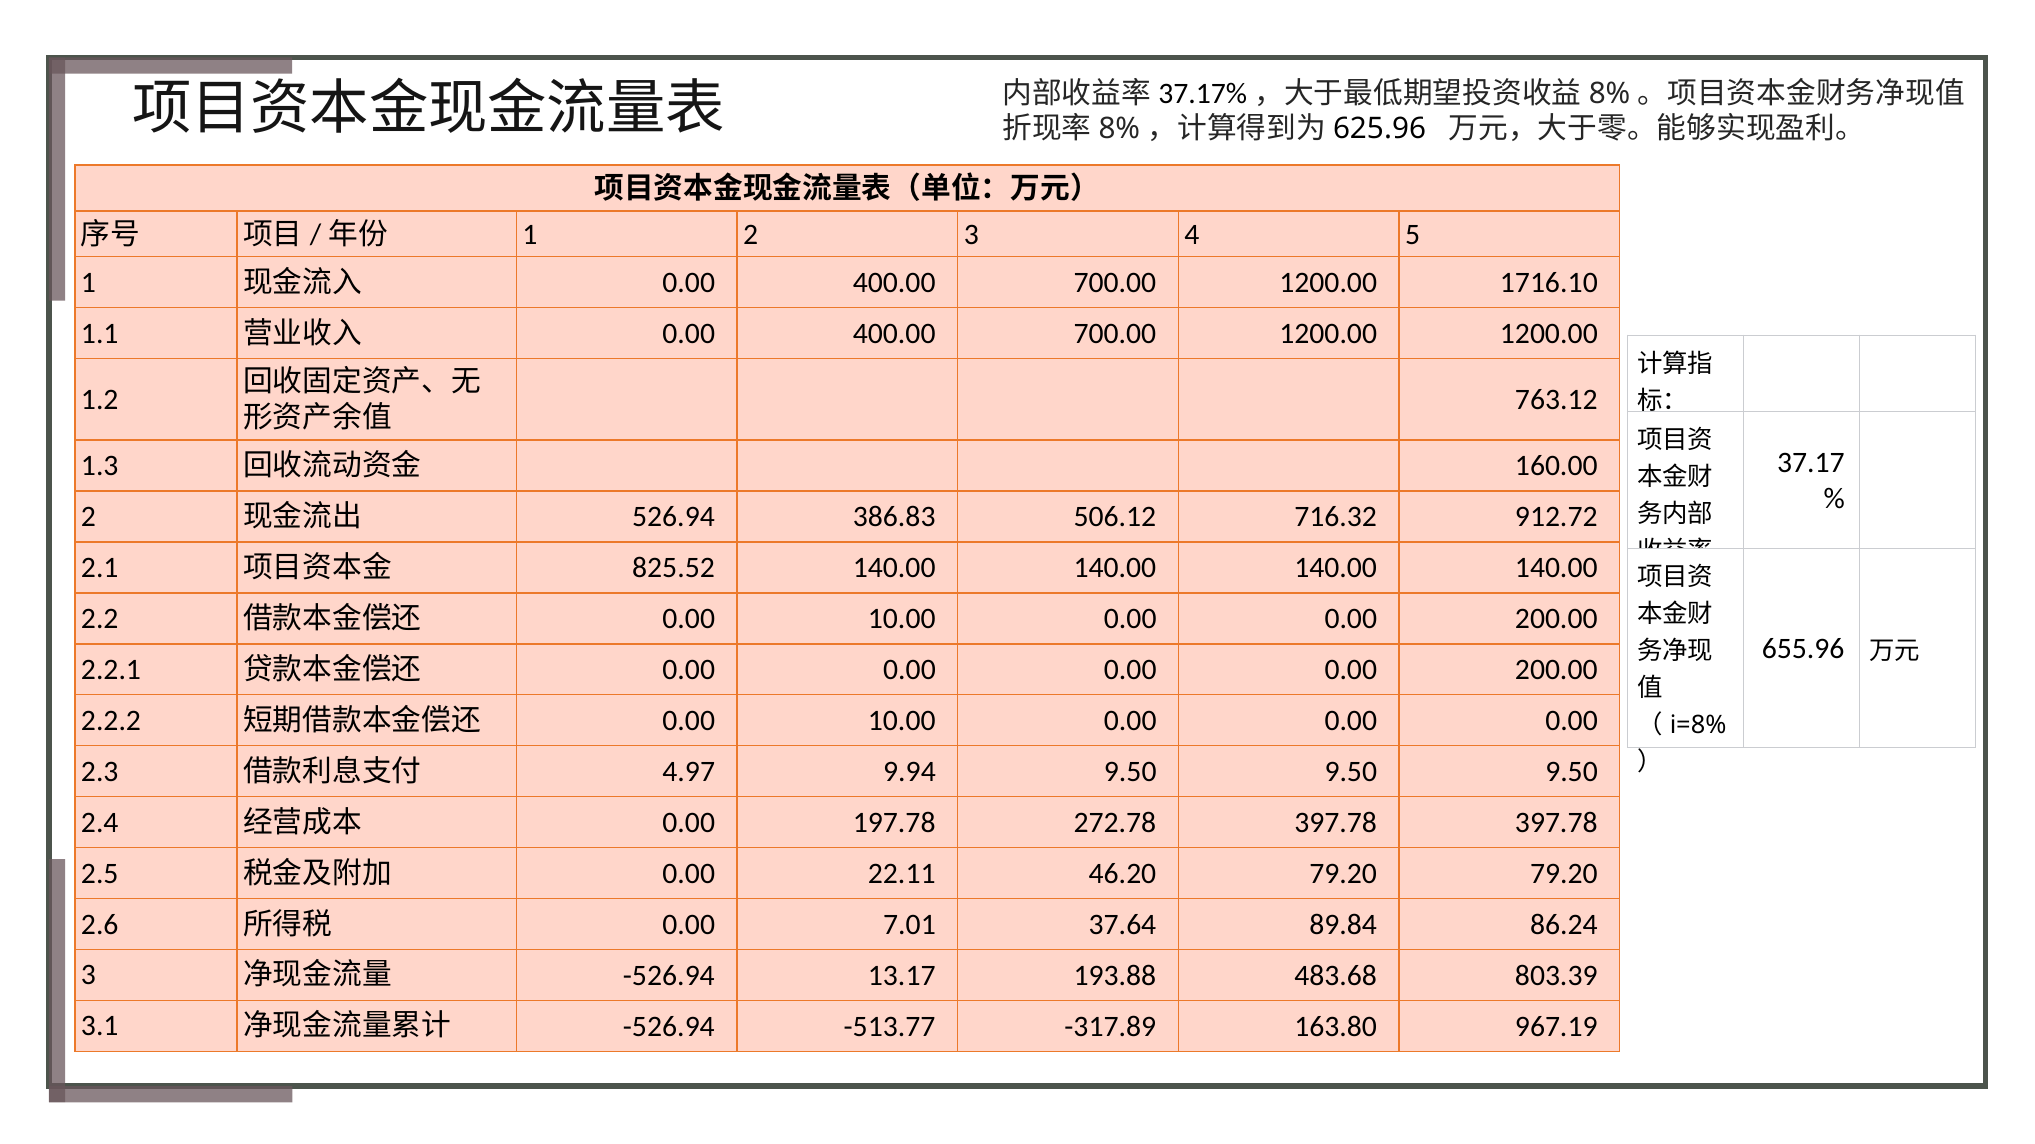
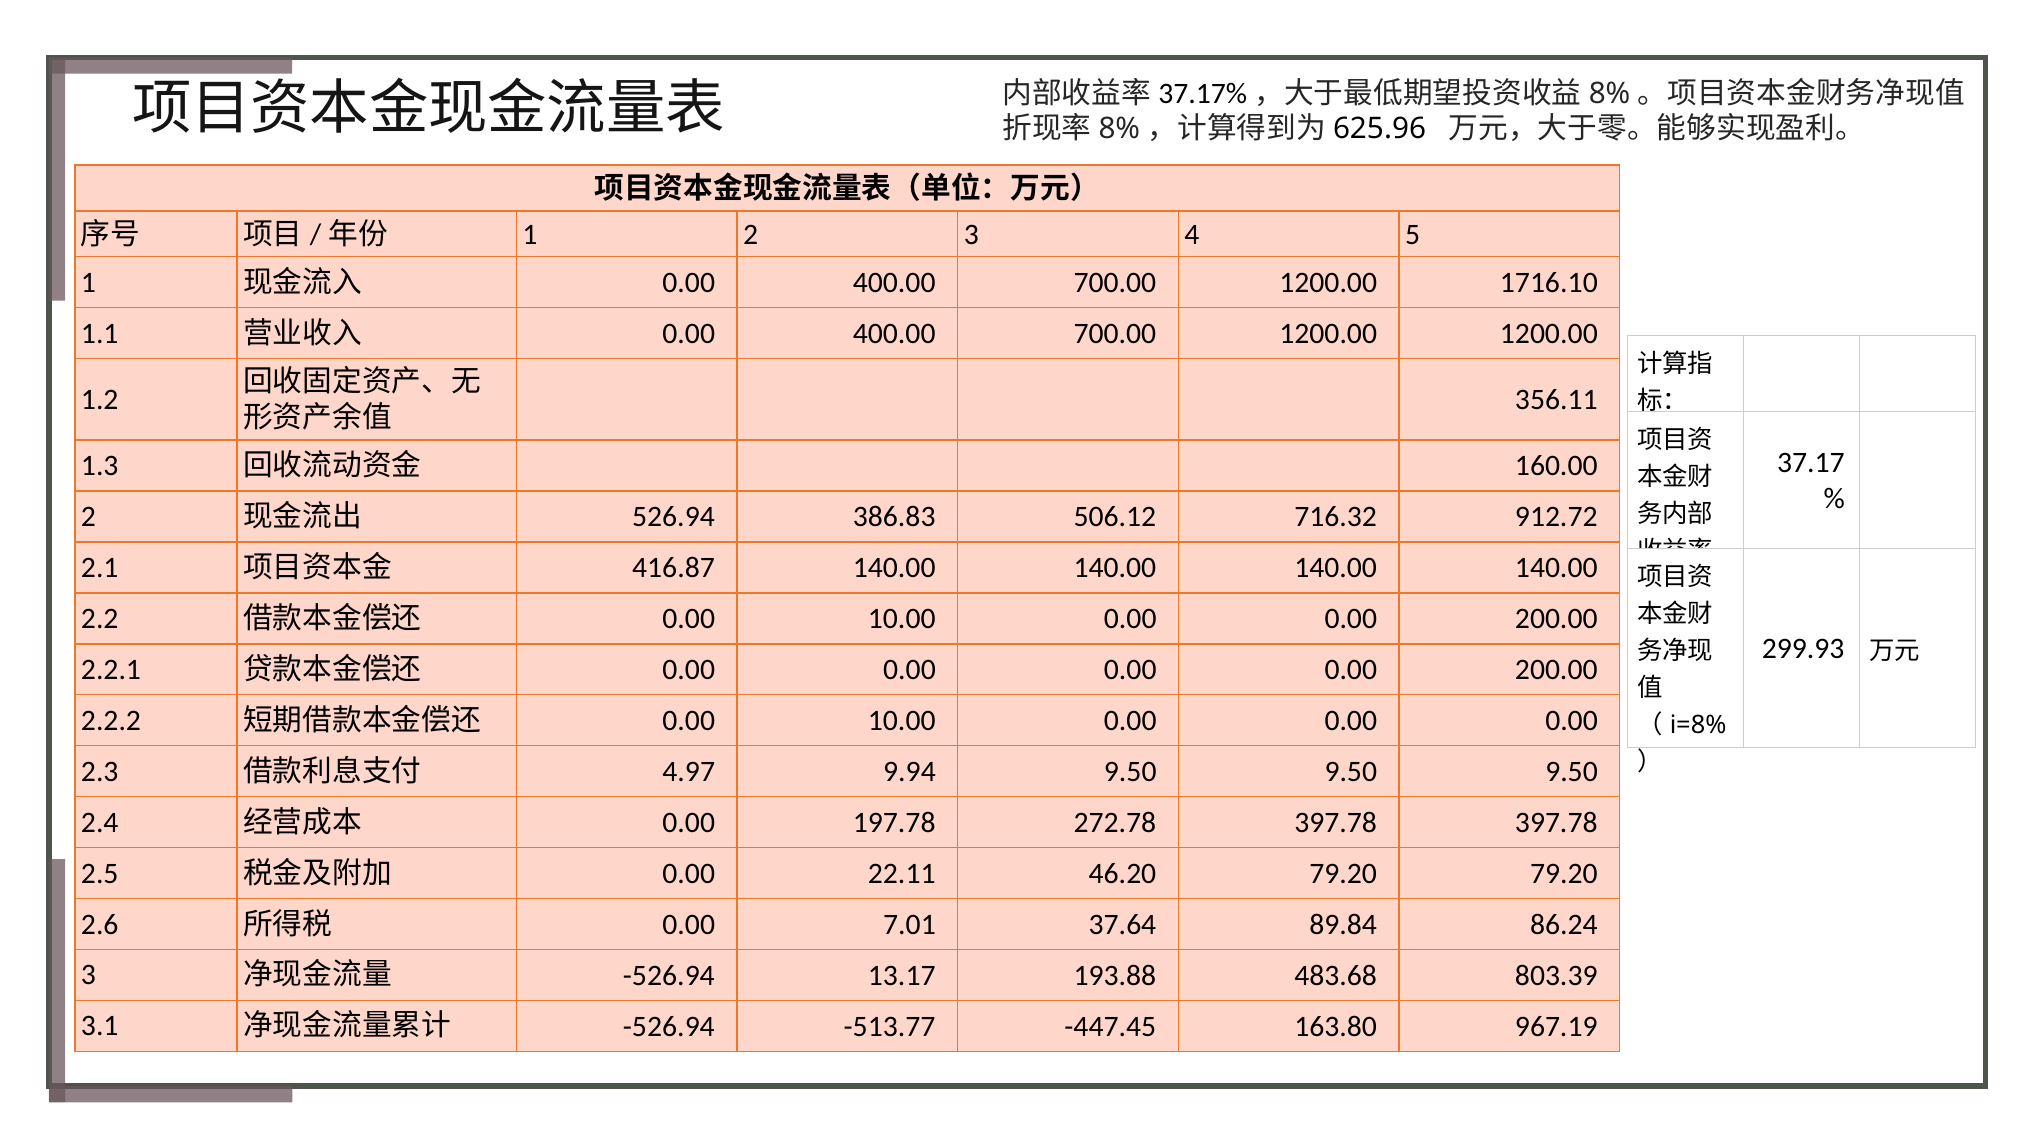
763.12: 763.12 -> 356.11
825.52: 825.52 -> 416.87
655.96: 655.96 -> 299.93
-317.89: -317.89 -> -447.45
